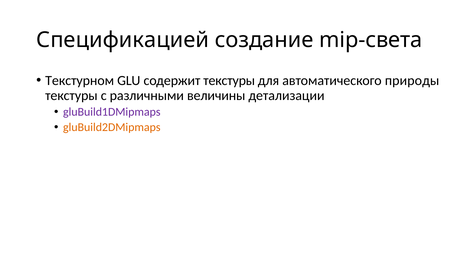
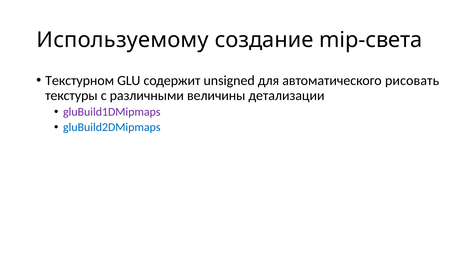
Спецификацией: Спецификацией -> Используемому
содержит текстуры: текстуры -> unsigned
природы: природы -> рисовать
gluBuild2DMipmaps colour: orange -> blue
